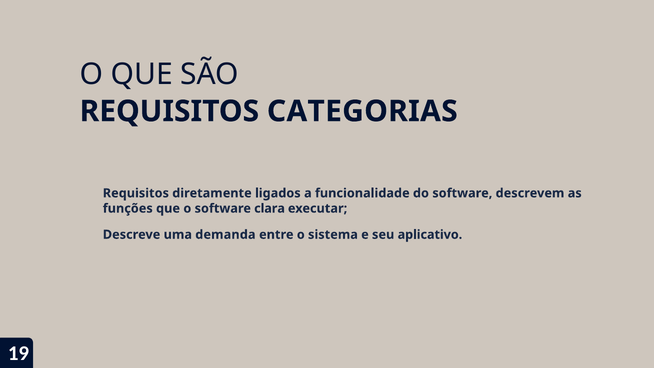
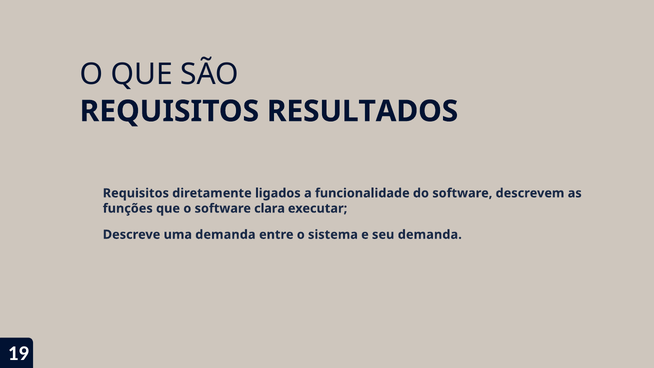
CATEGORIAS: CATEGORIAS -> RESULTADOS
seu aplicativo: aplicativo -> demanda
